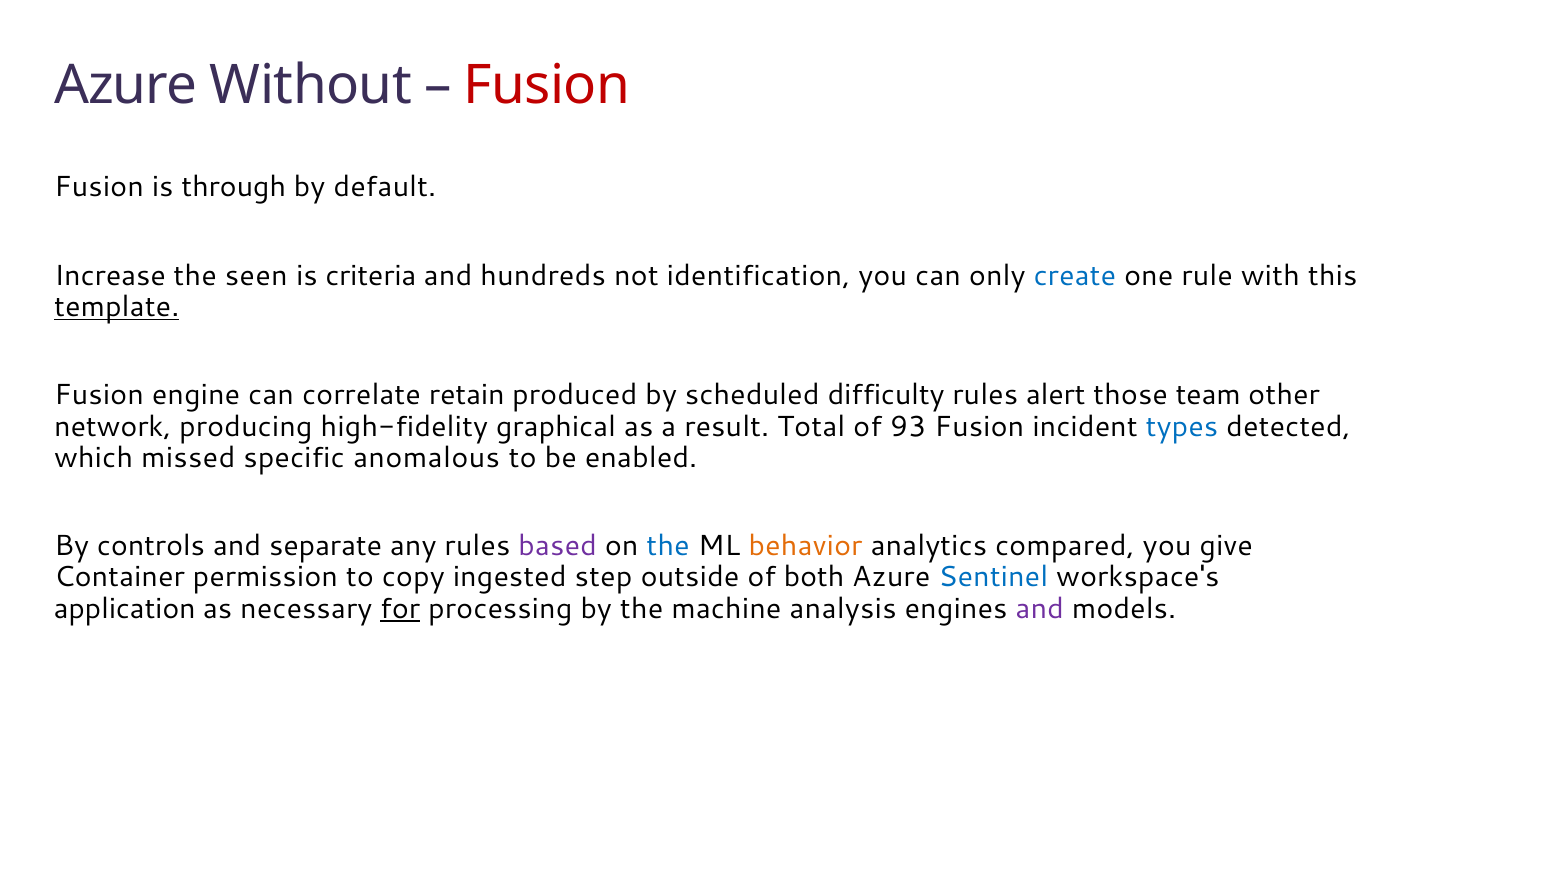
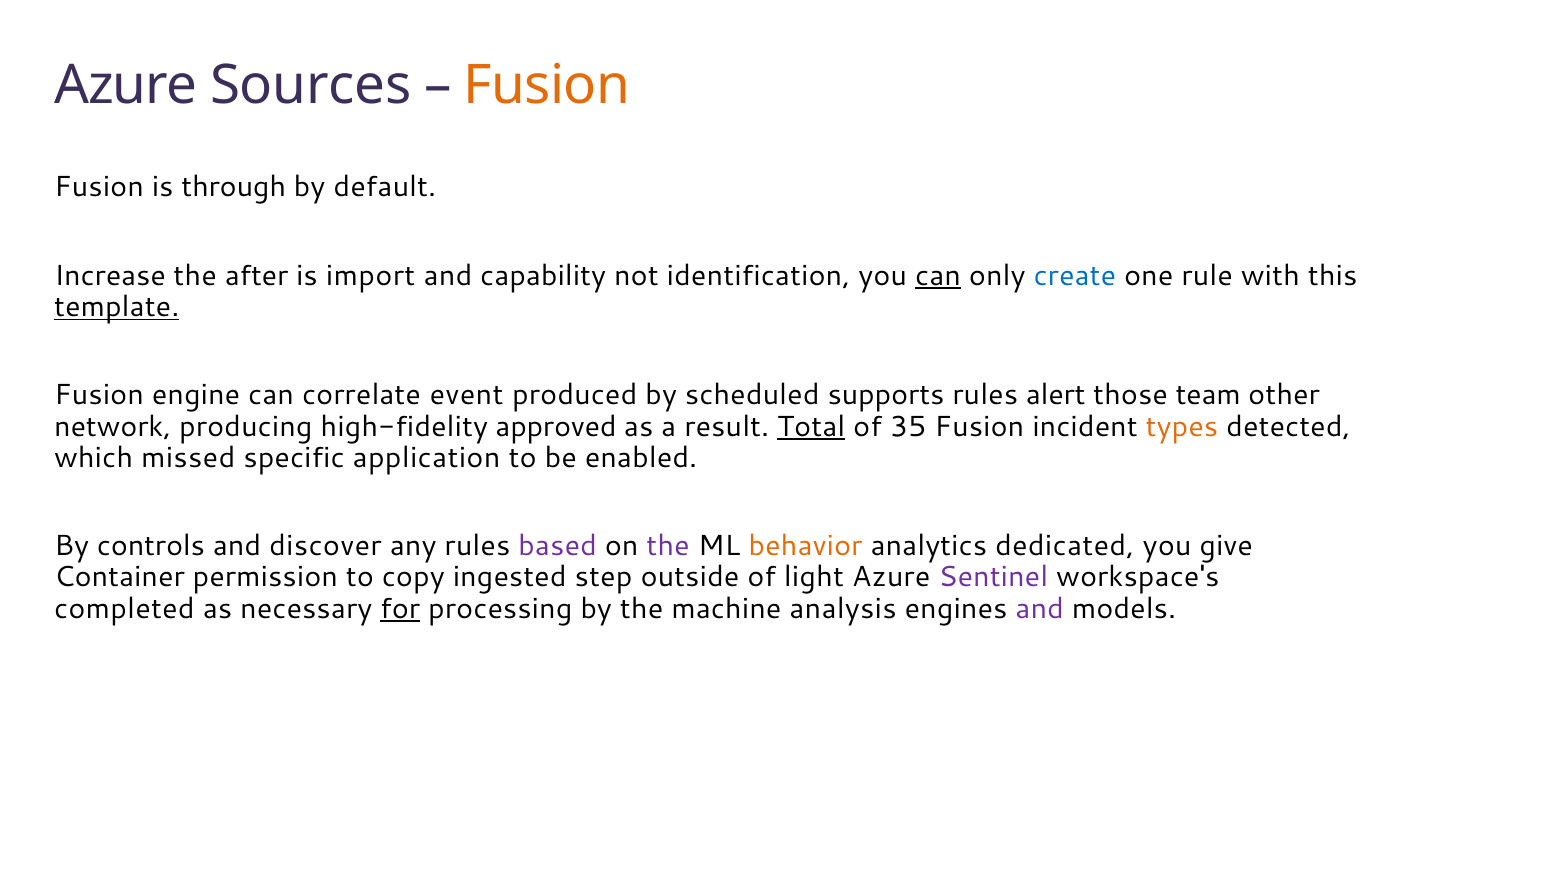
Without: Without -> Sources
Fusion at (547, 86) colour: red -> orange
seen: seen -> after
criteria: criteria -> import
hundreds: hundreds -> capability
can at (938, 276) underline: none -> present
retain: retain -> event
difficulty: difficulty -> supports
graphical: graphical -> approved
Total underline: none -> present
93: 93 -> 35
types colour: blue -> orange
anomalous: anomalous -> application
separate: separate -> discover
the at (668, 546) colour: blue -> purple
compared: compared -> dedicated
both: both -> light
Sentinel colour: blue -> purple
application: application -> completed
